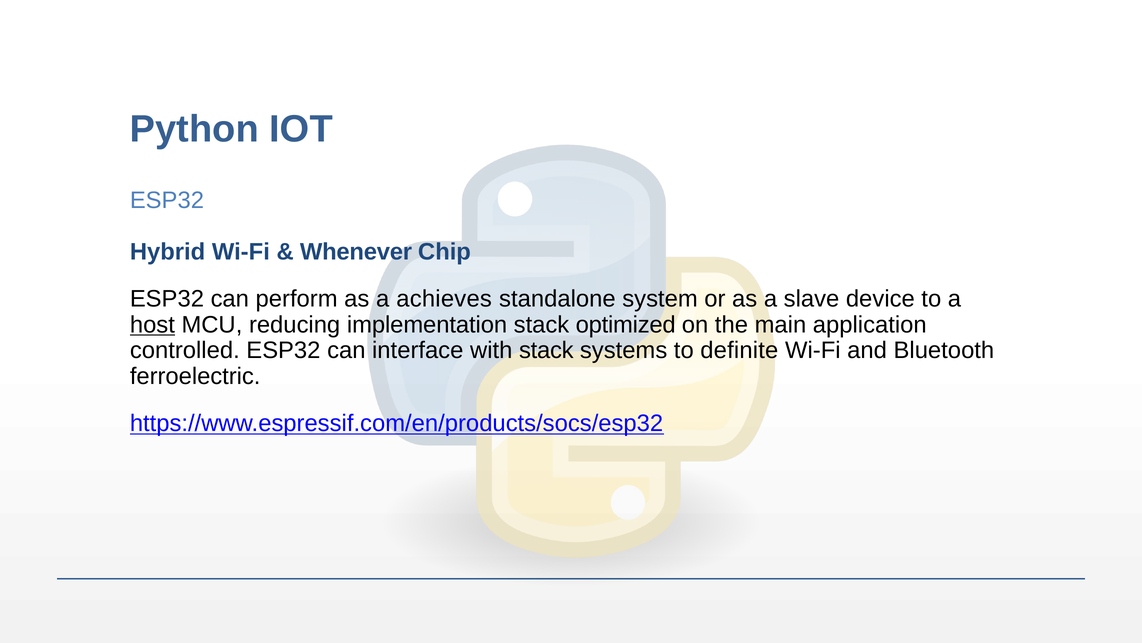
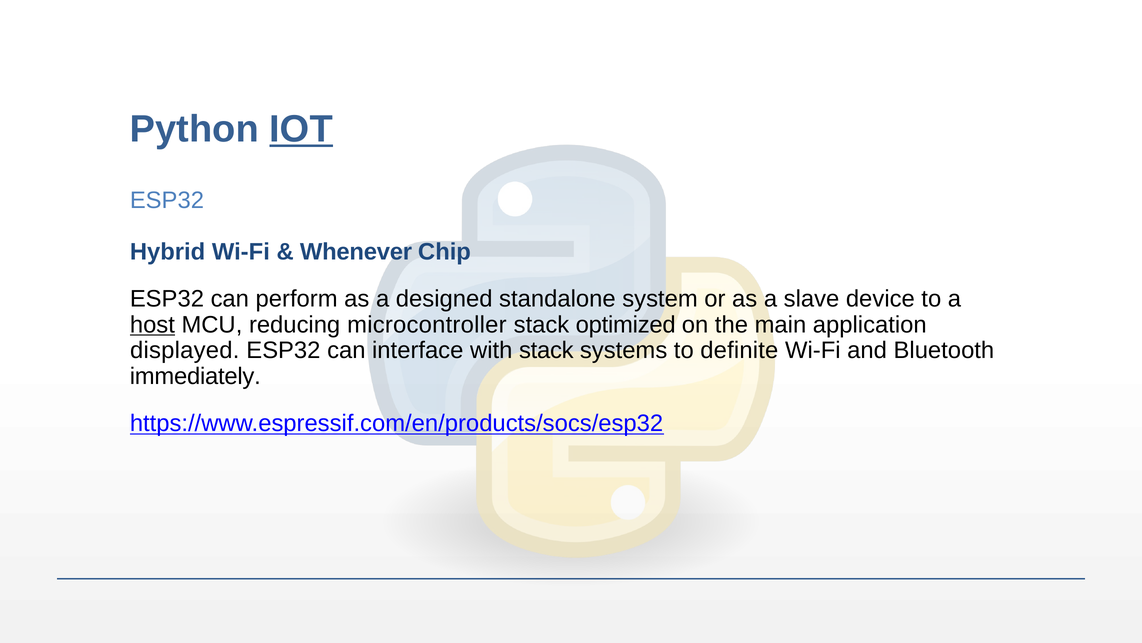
IOT underline: none -> present
achieves: achieves -> designed
implementation: implementation -> microcontroller
controlled: controlled -> displayed
ferroelectric: ferroelectric -> immediately
